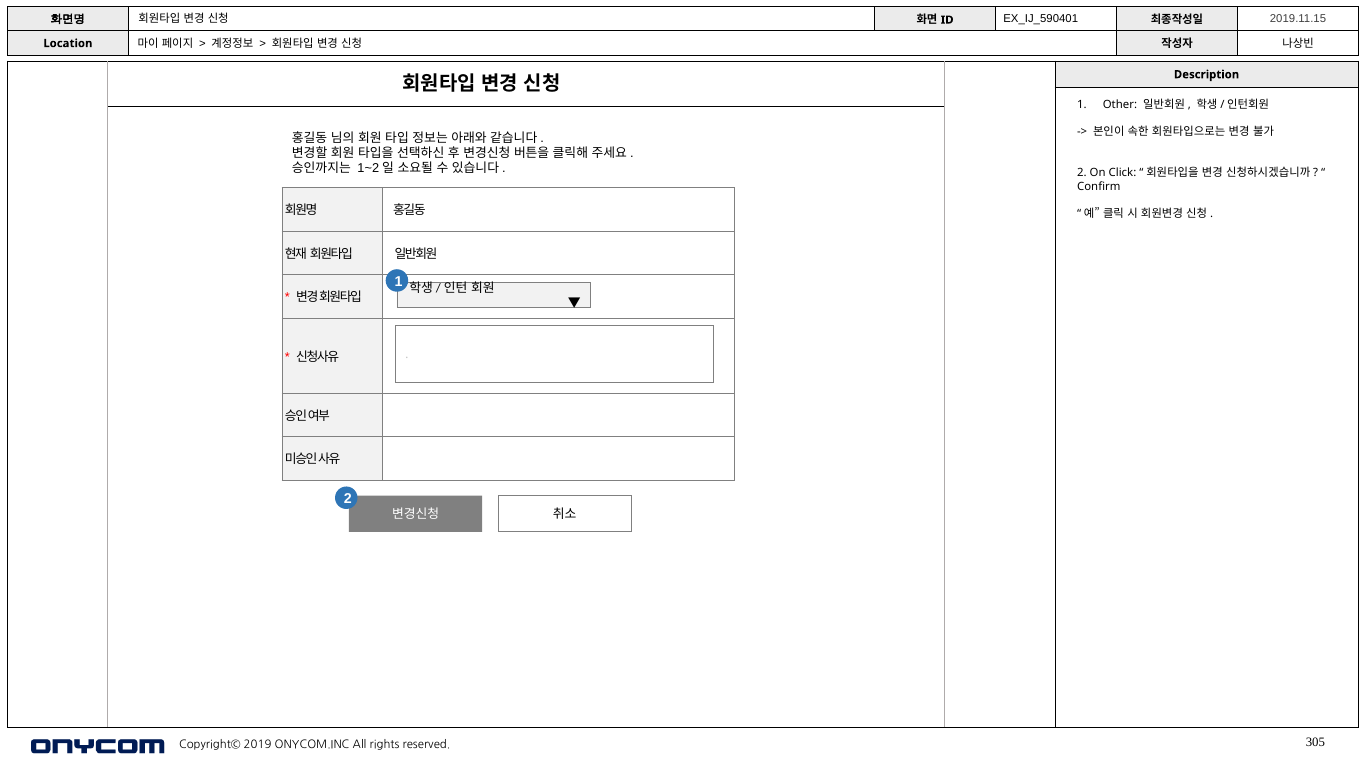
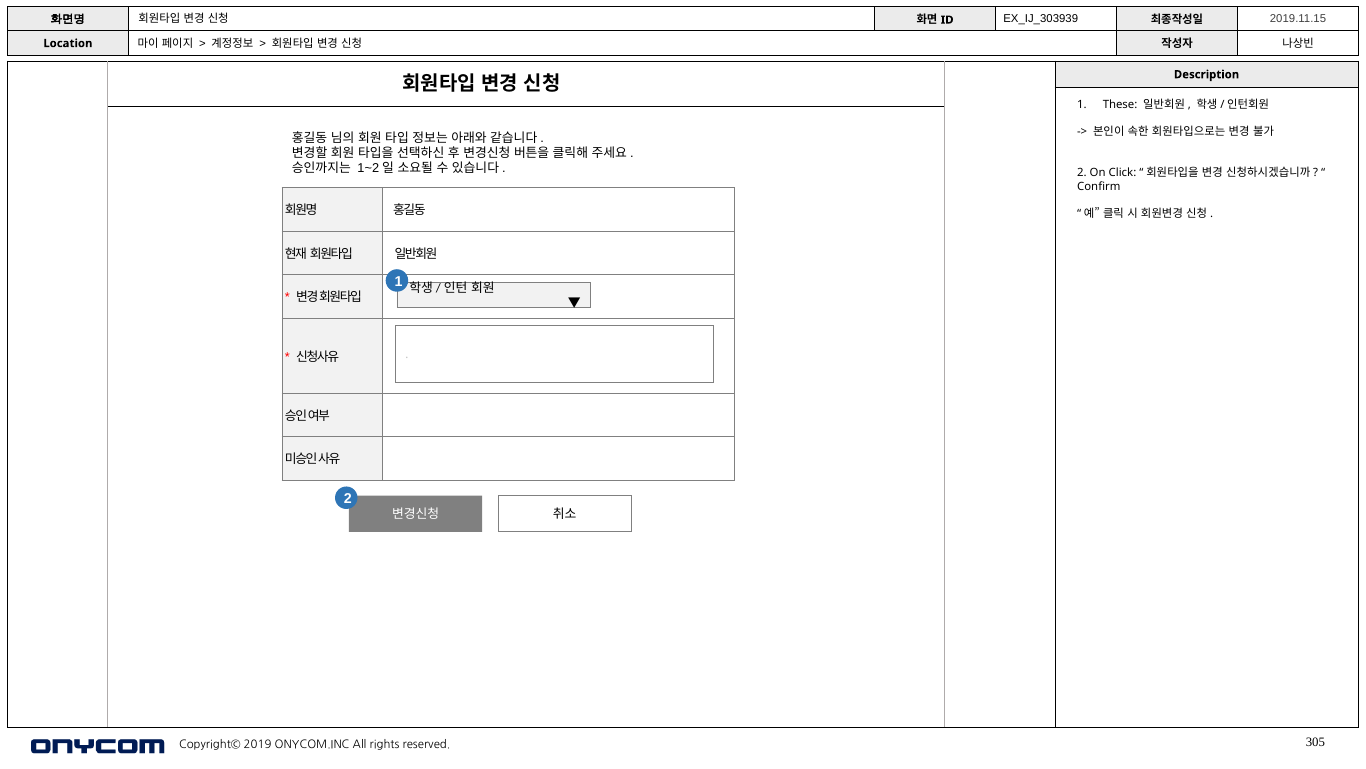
EX_IJ_590401: EX_IJ_590401 -> EX_IJ_303939
Other: Other -> These
